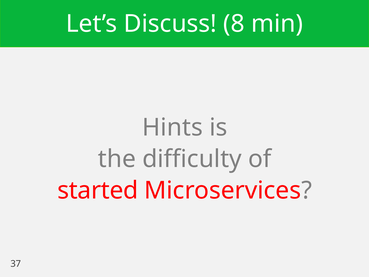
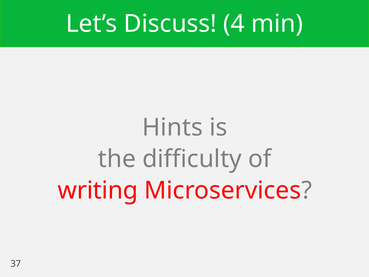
8: 8 -> 4
started: started -> writing
